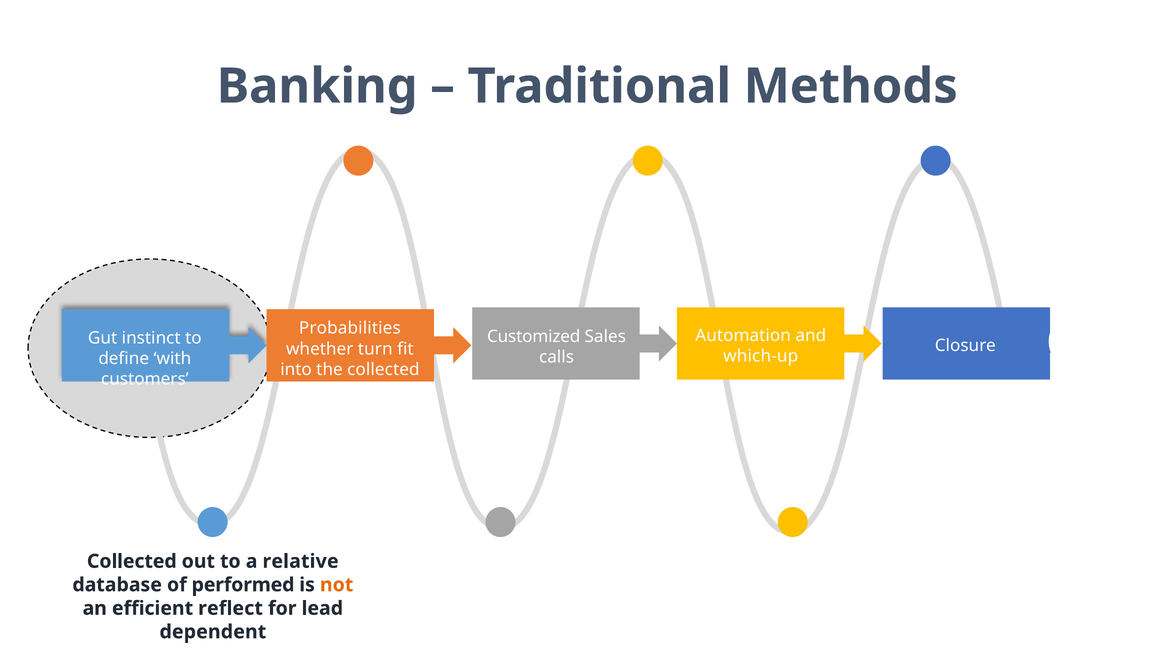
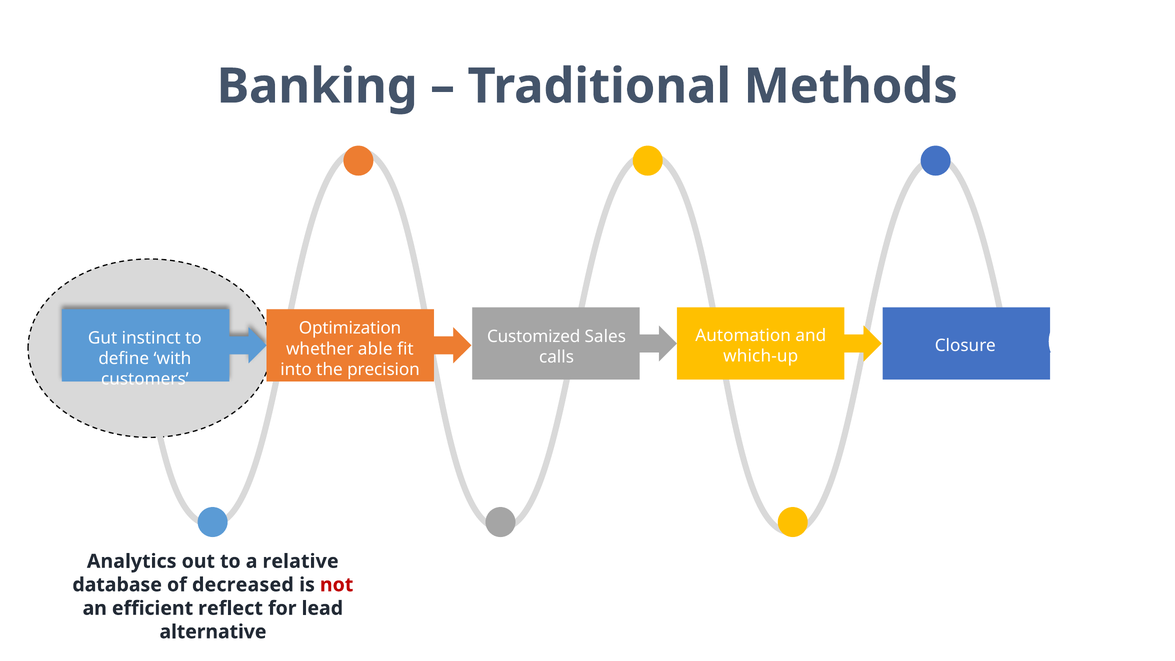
Probabilities: Probabilities -> Optimization
turn: turn -> able
the collected: collected -> precision
Collected at (132, 561): Collected -> Analytics
performed: performed -> decreased
not colour: orange -> red
dependent: dependent -> alternative
